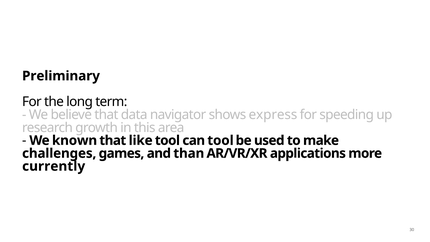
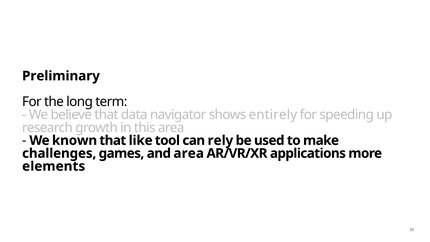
express: express -> entirely
can tool: tool -> rely
and than: than -> area
currently: currently -> elements
